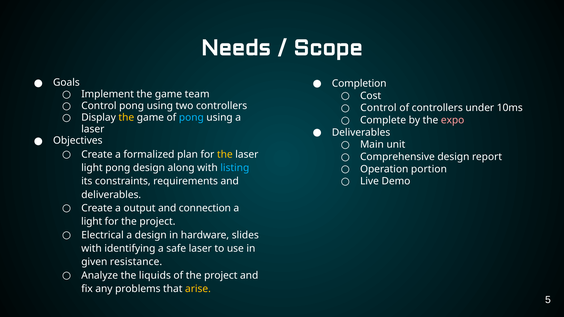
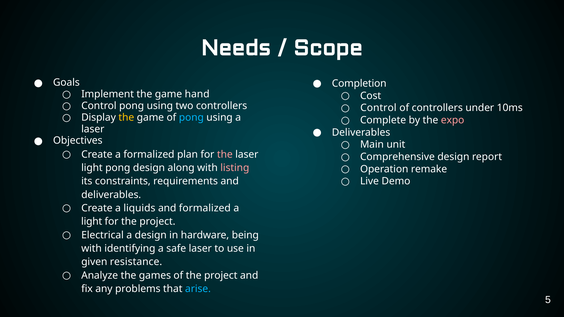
team: team -> hand
the at (225, 154) colour: yellow -> pink
portion: portion -> remake
listing colour: light blue -> pink
output: output -> liquids
and connection: connection -> formalized
slides: slides -> being
liquids: liquids -> games
arise colour: yellow -> light blue
